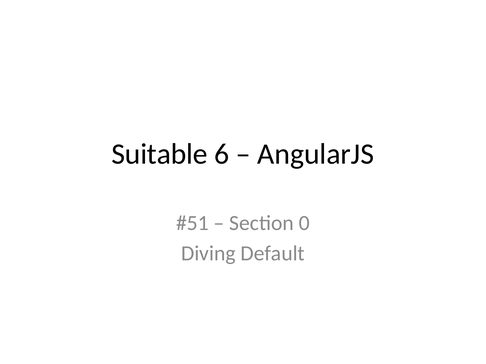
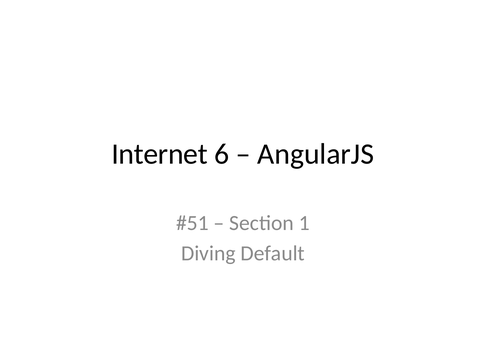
Suitable: Suitable -> Internet
0: 0 -> 1
